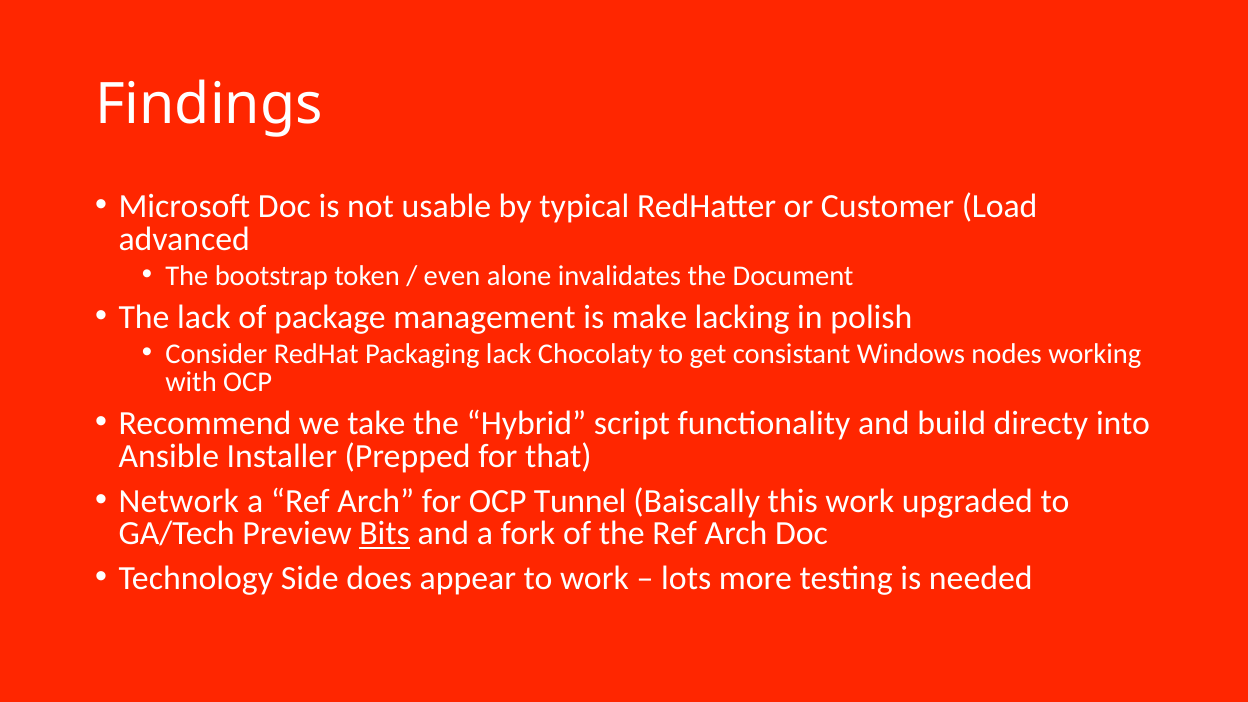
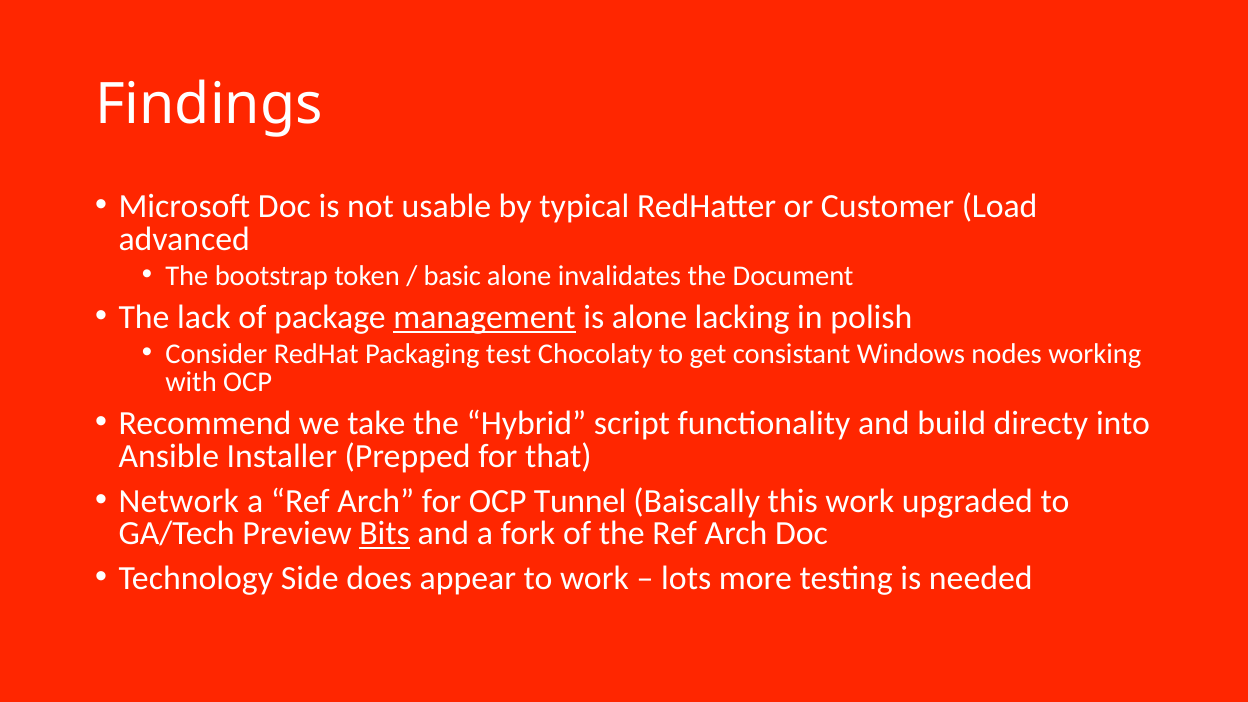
even: even -> basic
management underline: none -> present
is make: make -> alone
Packaging lack: lack -> test
